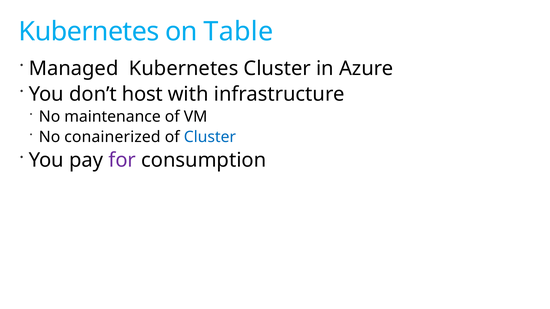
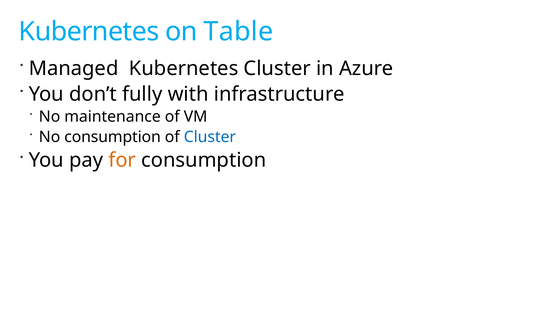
host: host -> fully
No conainerized: conainerized -> consumption
for colour: purple -> orange
